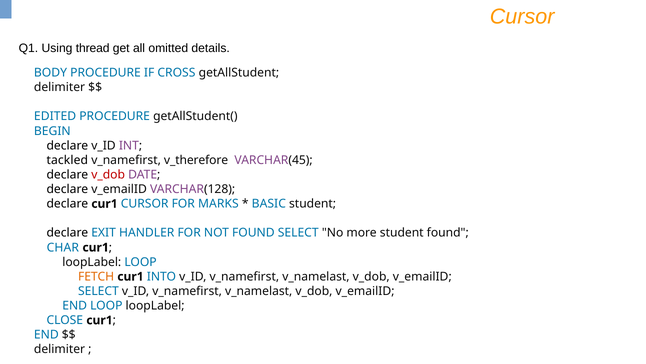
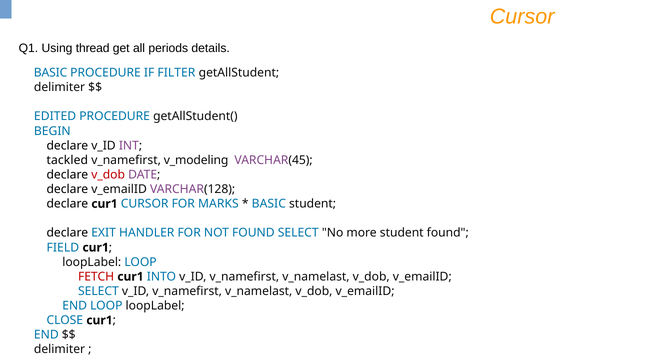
omitted: omitted -> periods
BODY at (51, 73): BODY -> BASIC
CROSS: CROSS -> FILTER
v_therefore: v_therefore -> v_modeling
CHAR: CHAR -> FIELD
FETCH colour: orange -> red
